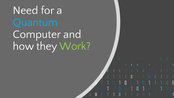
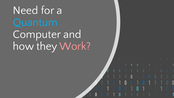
Work colour: light green -> pink
